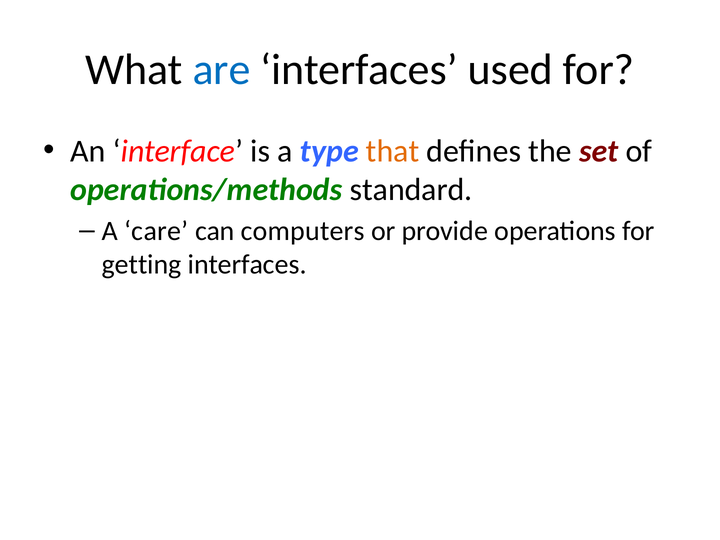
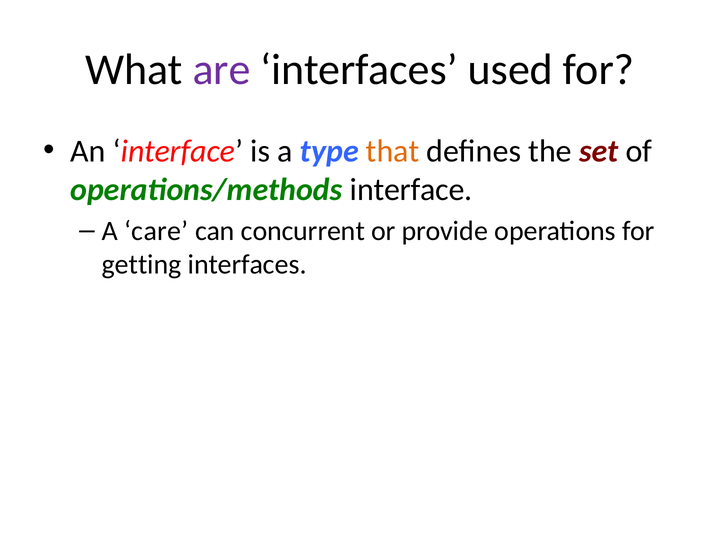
are colour: blue -> purple
operations/methods standard: standard -> interface
computers: computers -> concurrent
